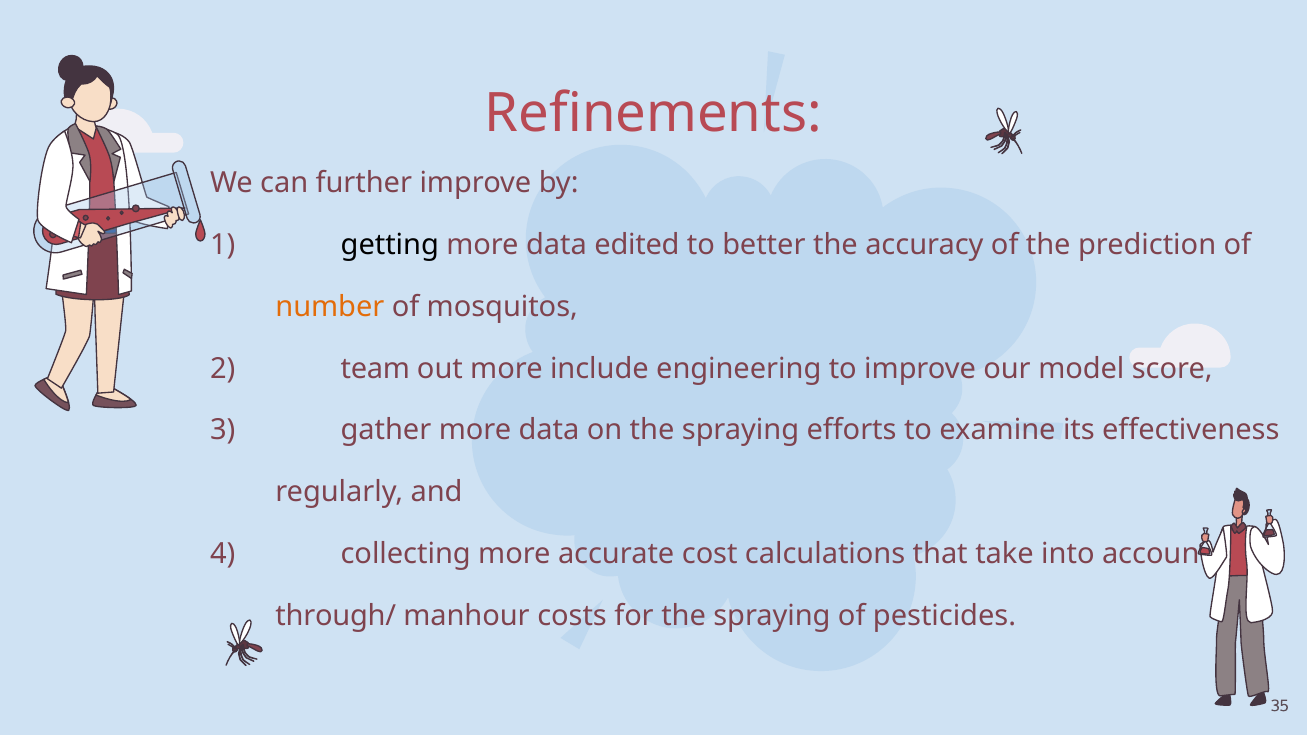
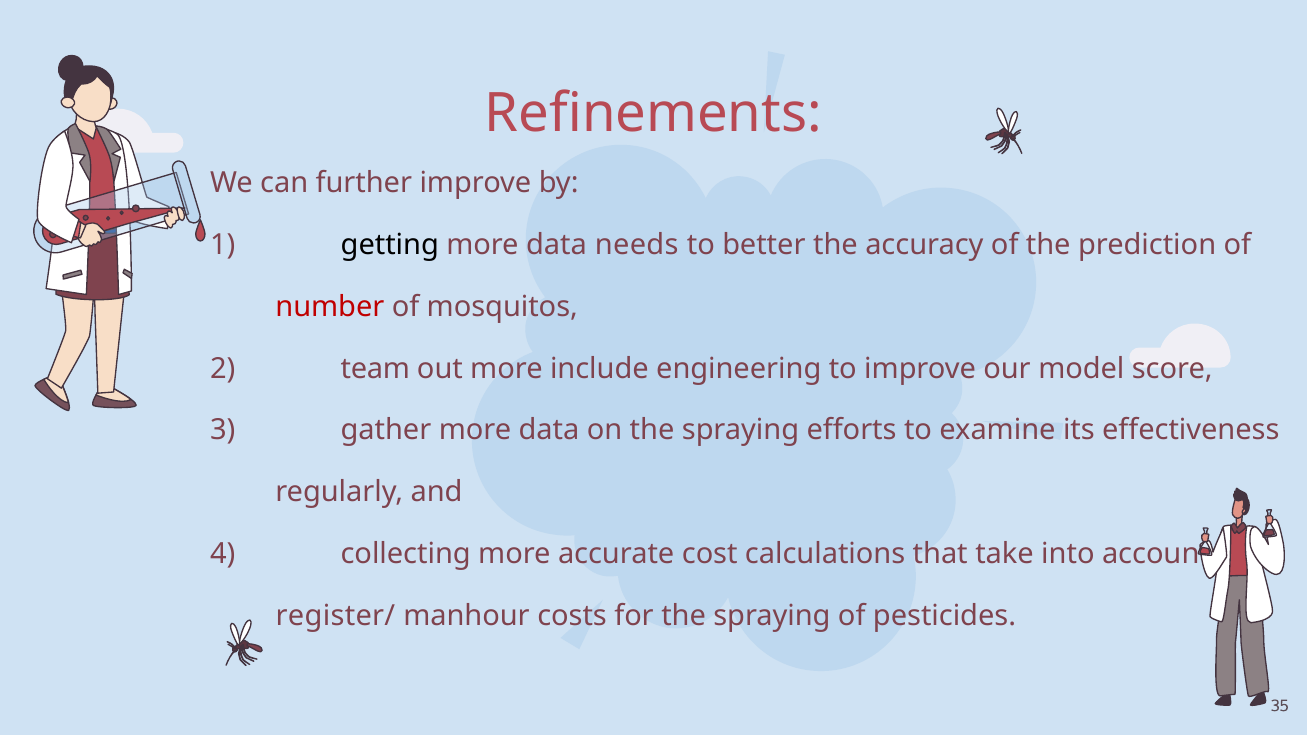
edited: edited -> needs
number colour: orange -> red
through/: through/ -> register/
